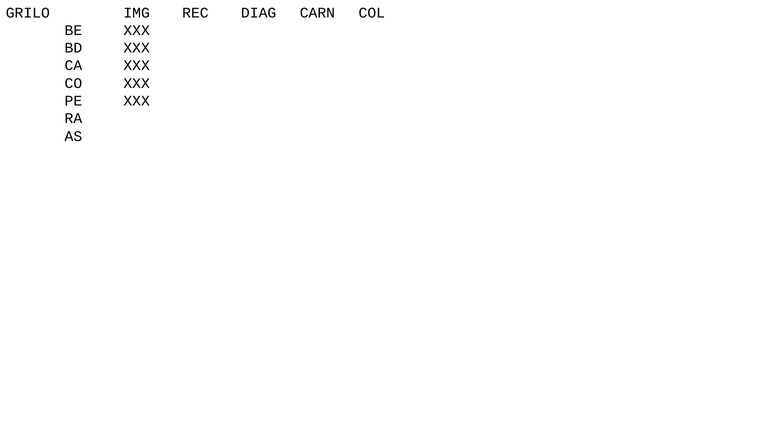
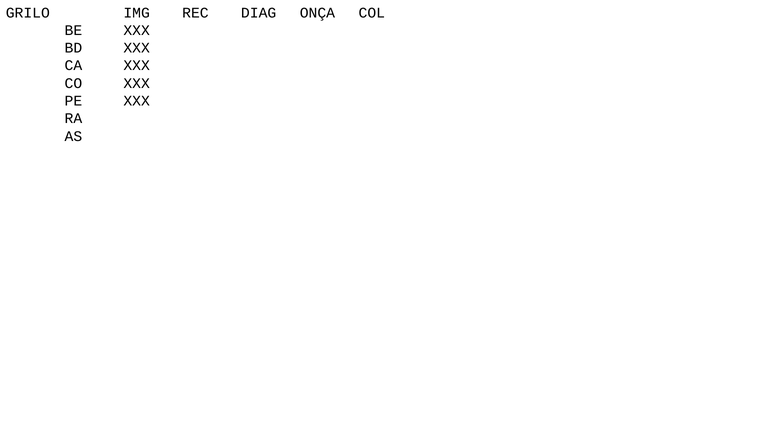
CARN: CARN -> ONÇA
